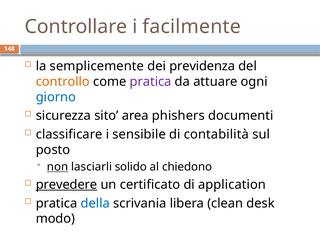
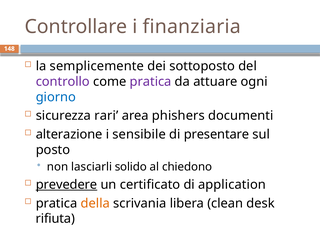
facilmente: facilmente -> finanziaria
previdenza: previdenza -> sottoposto
controllo colour: orange -> purple
sito: sito -> rari
classificare: classificare -> alterazione
contabilità: contabilità -> presentare
non underline: present -> none
della colour: blue -> orange
modo: modo -> rifiuta
